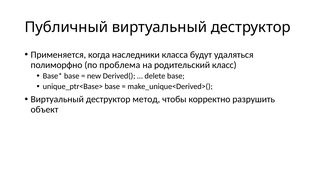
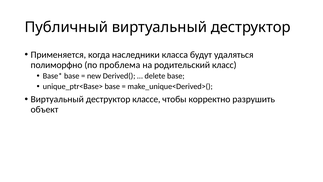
метод: метод -> классе
